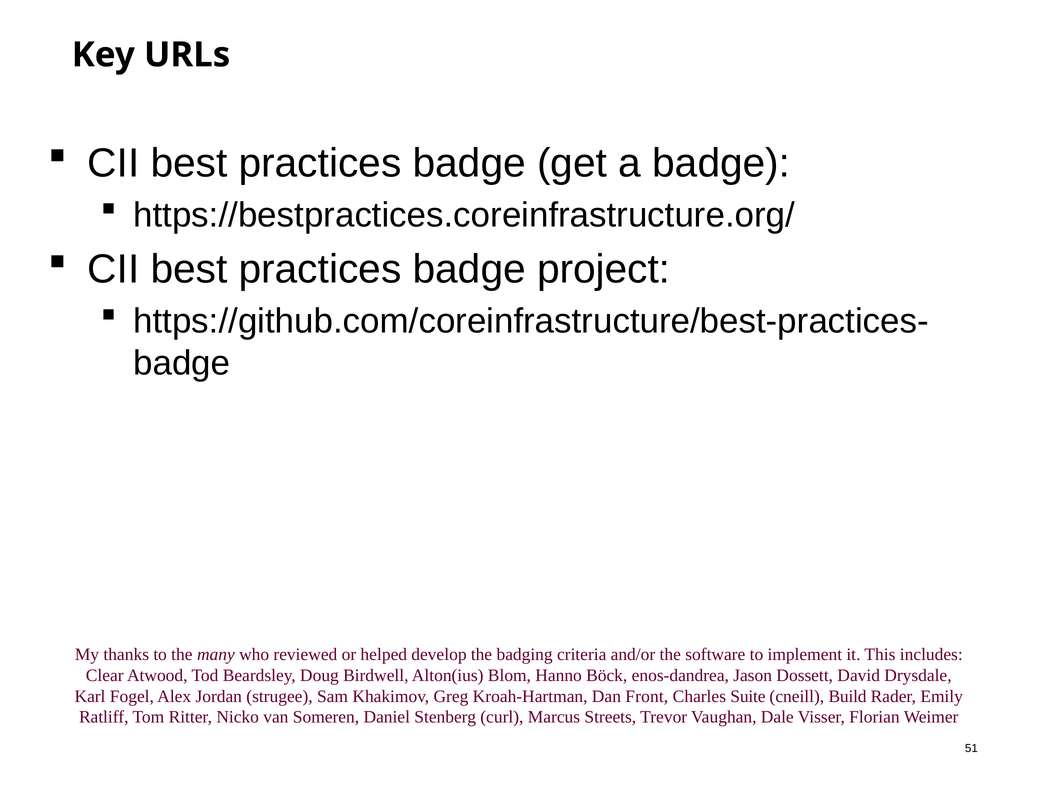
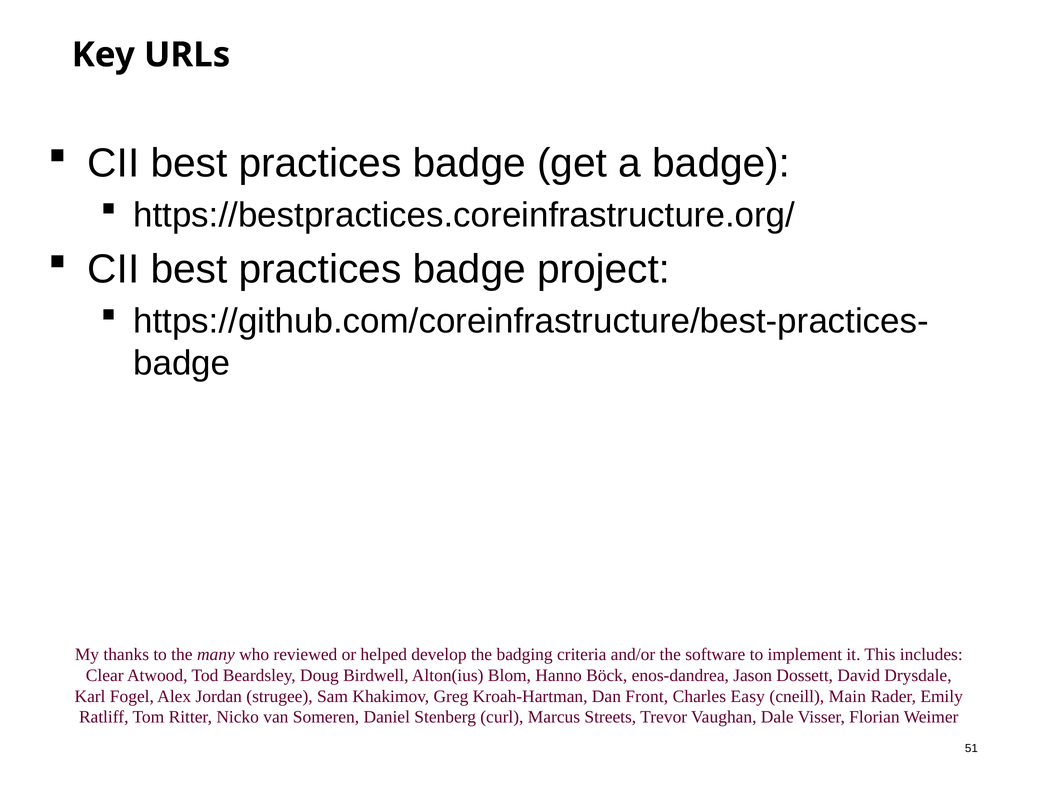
Suite: Suite -> Easy
Build: Build -> Main
